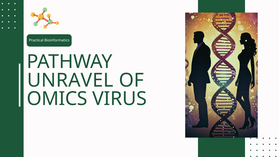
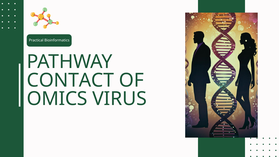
UNRAVEL: UNRAVEL -> CONTACT
